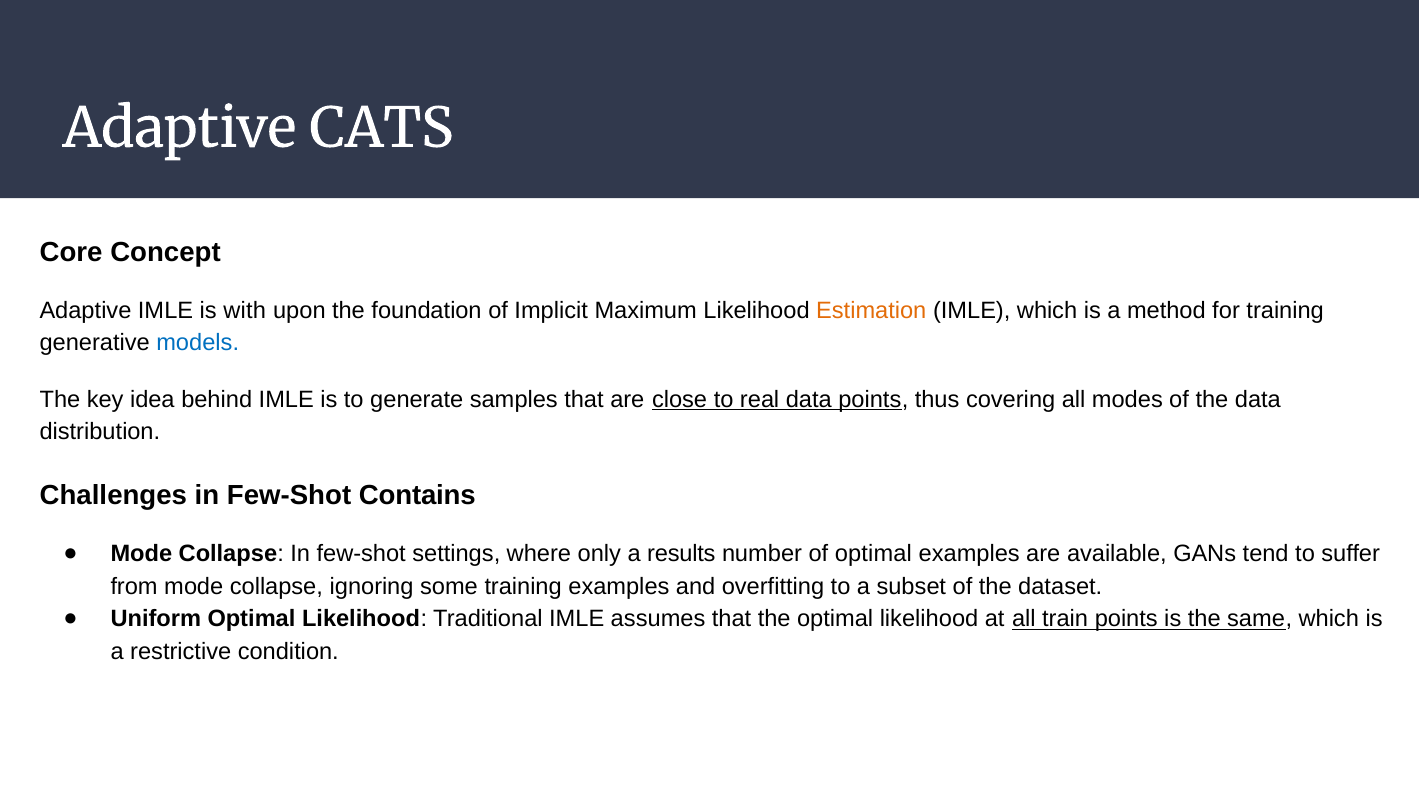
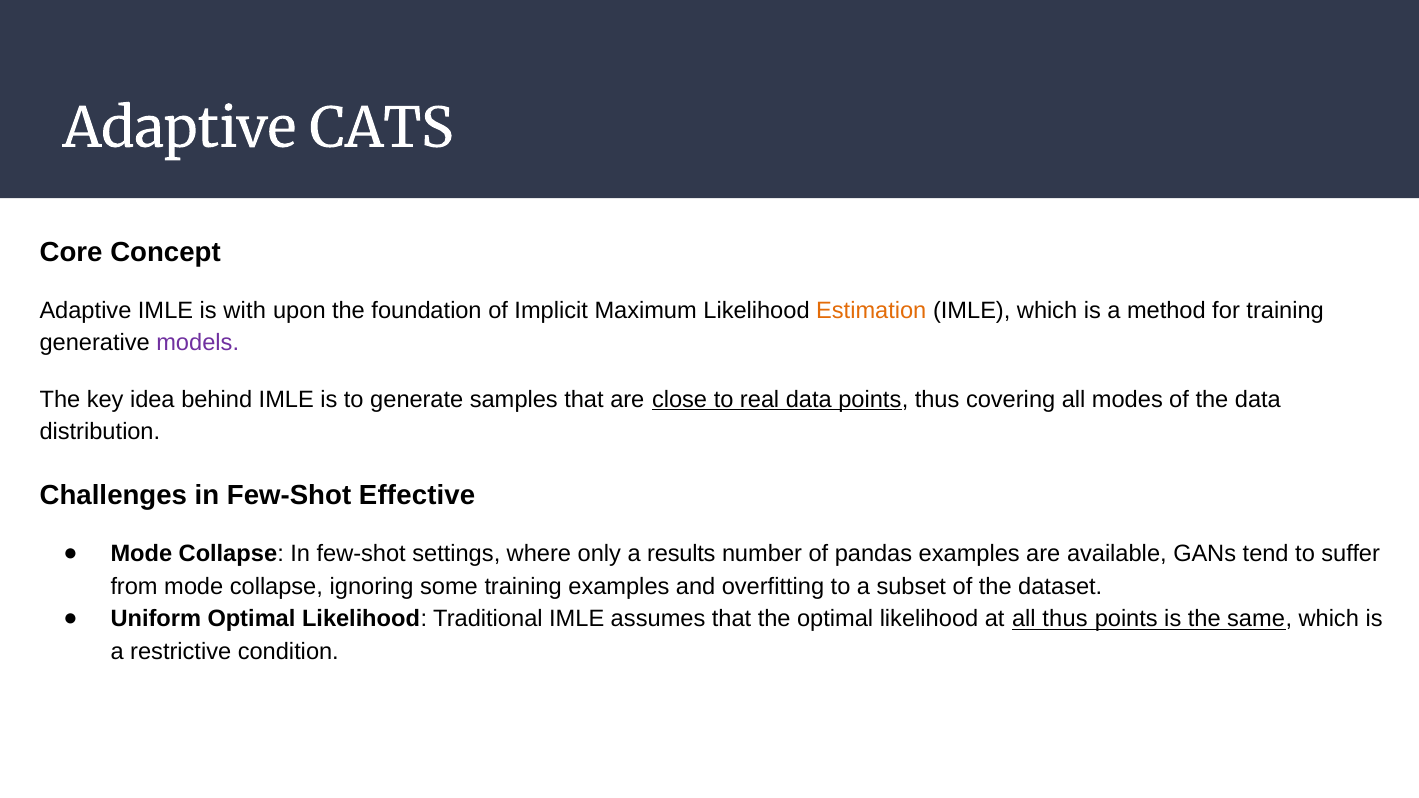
models colour: blue -> purple
Contains: Contains -> Effective
of optimal: optimal -> pandas
all train: train -> thus
